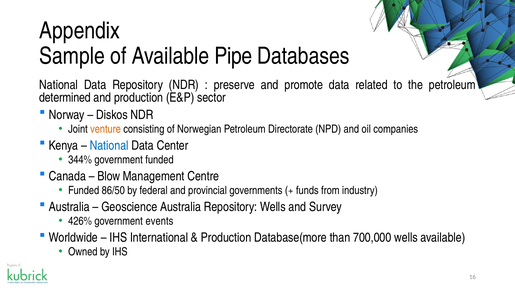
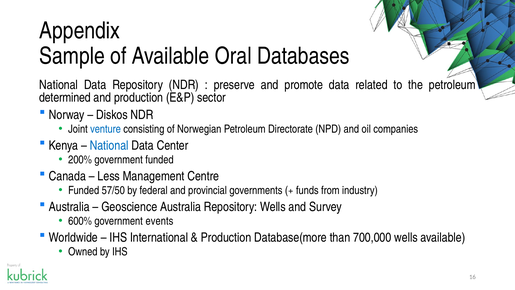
Pipe: Pipe -> Oral
venture colour: orange -> blue
344%: 344% -> 200%
Blow: Blow -> Less
86/50: 86/50 -> 57/50
426%: 426% -> 600%
